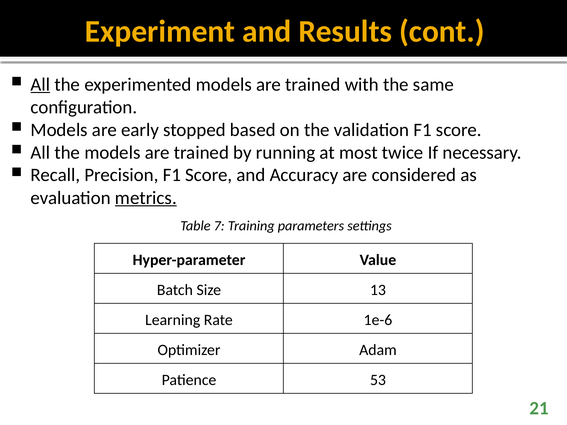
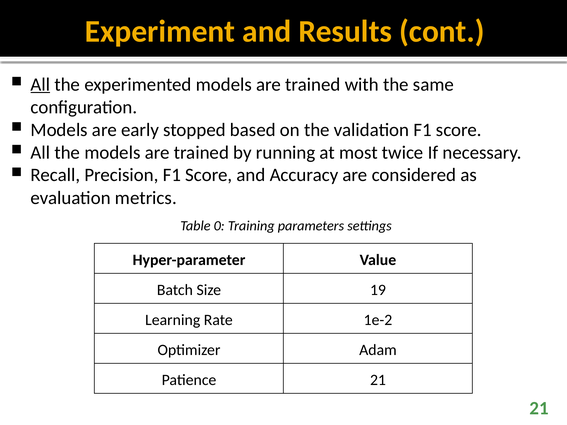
metrics underline: present -> none
7: 7 -> 0
13: 13 -> 19
1e-6: 1e-6 -> 1e-2
Patience 53: 53 -> 21
